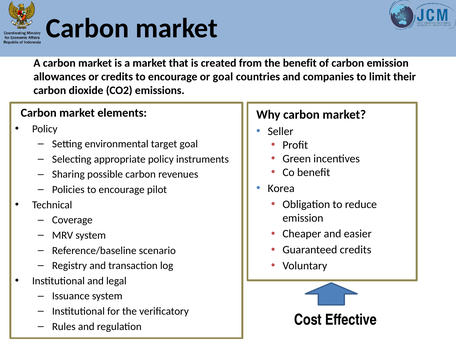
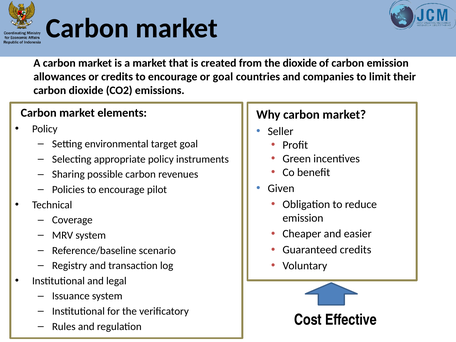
the benefit: benefit -> dioxide
Korea: Korea -> Given
